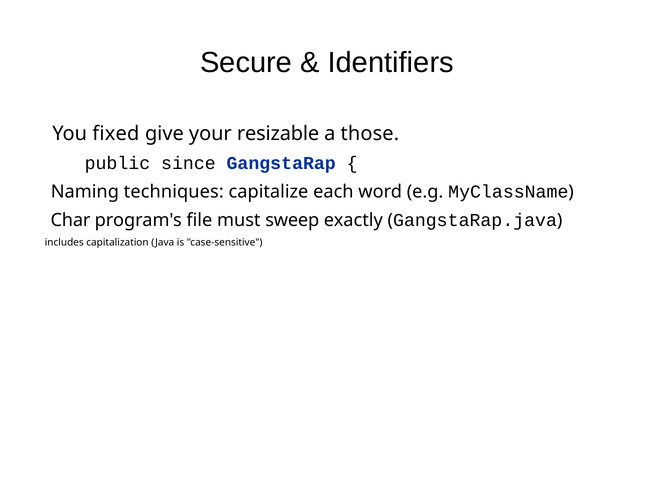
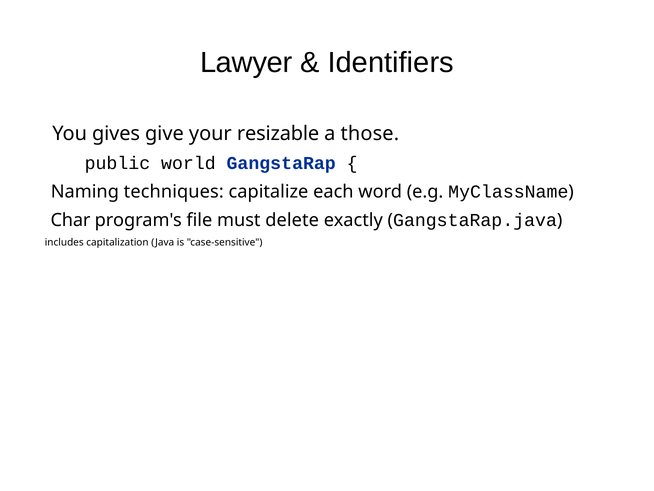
Secure: Secure -> Lawyer
fixed: fixed -> gives
since: since -> world
sweep: sweep -> delete
